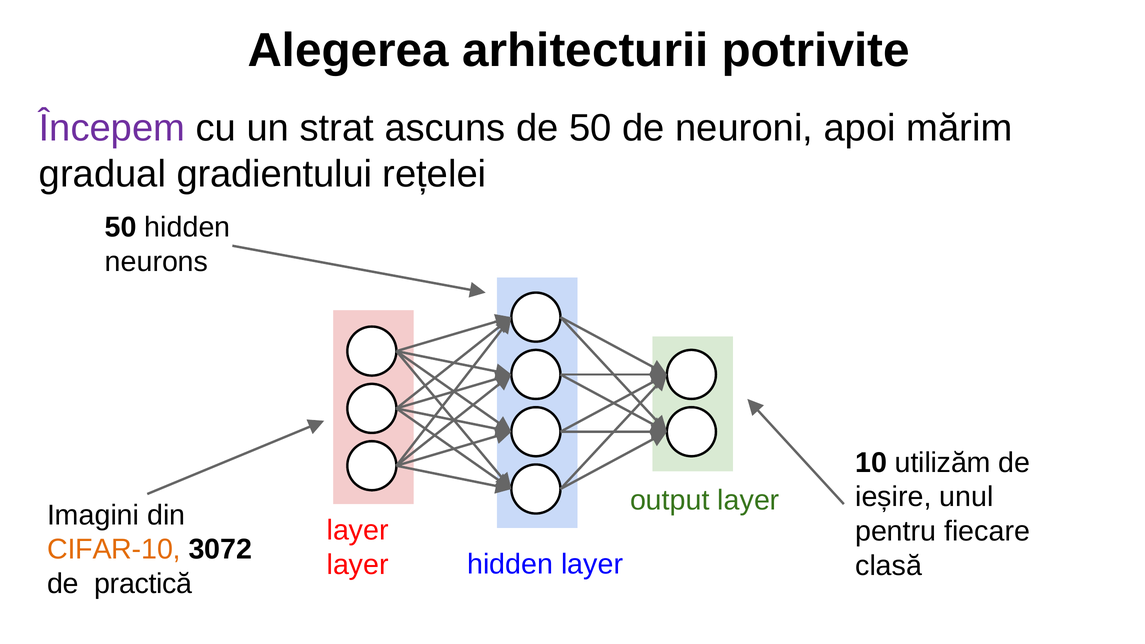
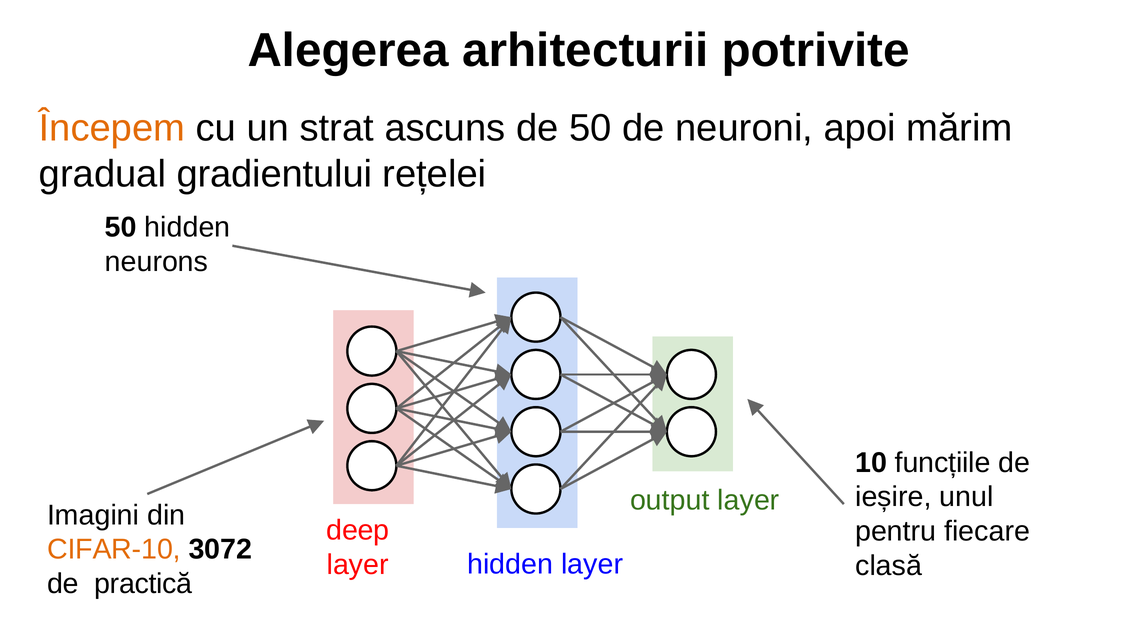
Începem colour: purple -> orange
utilizăm: utilizăm -> funcțiile
layer at (358, 530): layer -> deep
